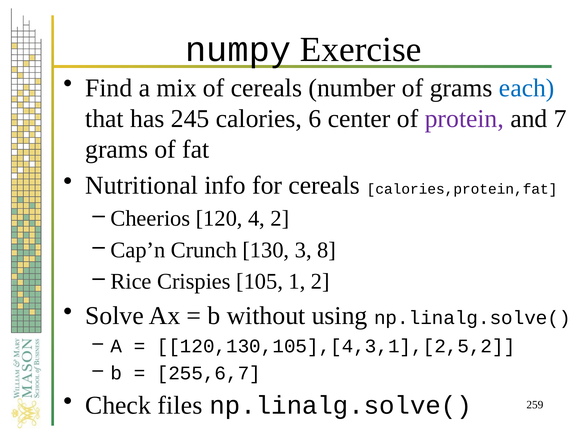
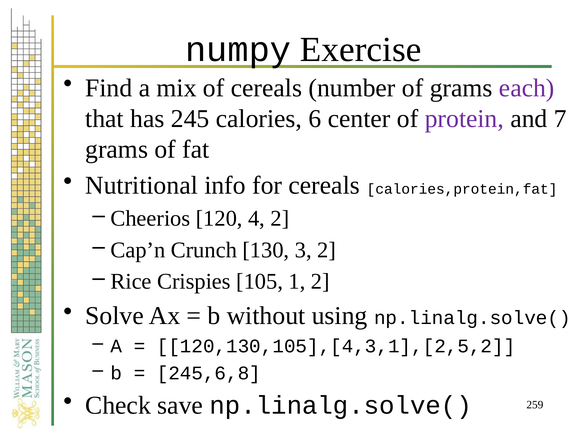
each colour: blue -> purple
3 8: 8 -> 2
255,6,7: 255,6,7 -> 245,6,8
files: files -> save
